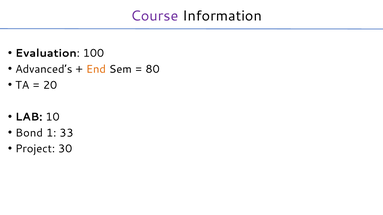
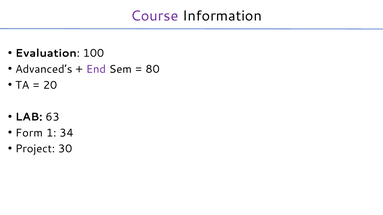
End colour: orange -> purple
10: 10 -> 63
Bond: Bond -> Form
33: 33 -> 34
